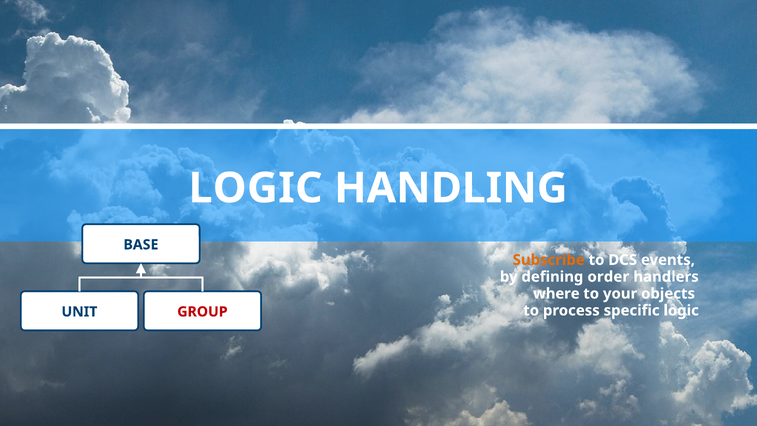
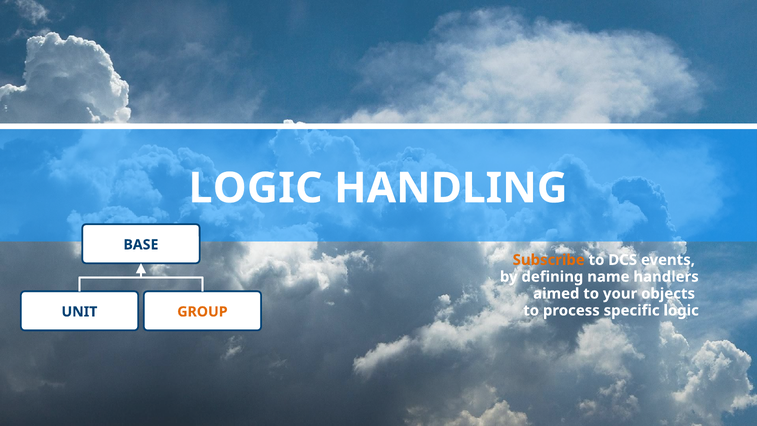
order: order -> name
where: where -> aimed
GROUP colour: red -> orange
